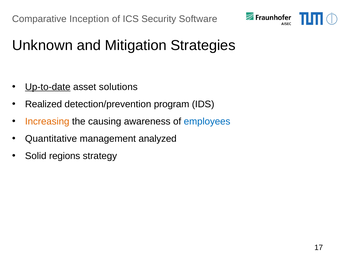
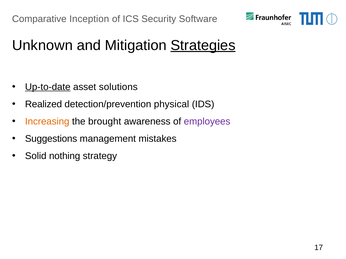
Strategies underline: none -> present
program: program -> physical
causing: causing -> brought
employees colour: blue -> purple
Quantitative: Quantitative -> Suggestions
analyzed: analyzed -> mistakes
regions: regions -> nothing
